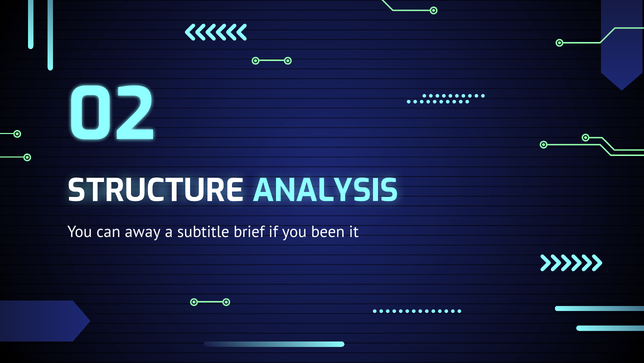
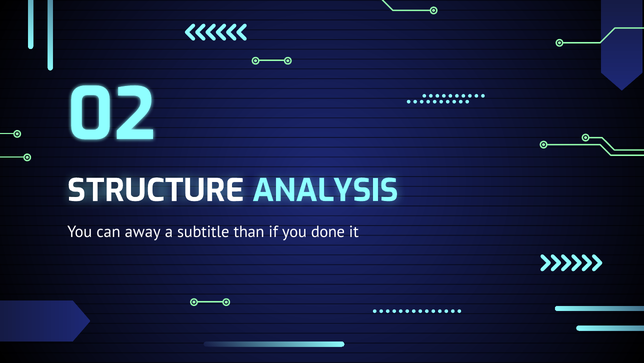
brief: brief -> than
been: been -> done
